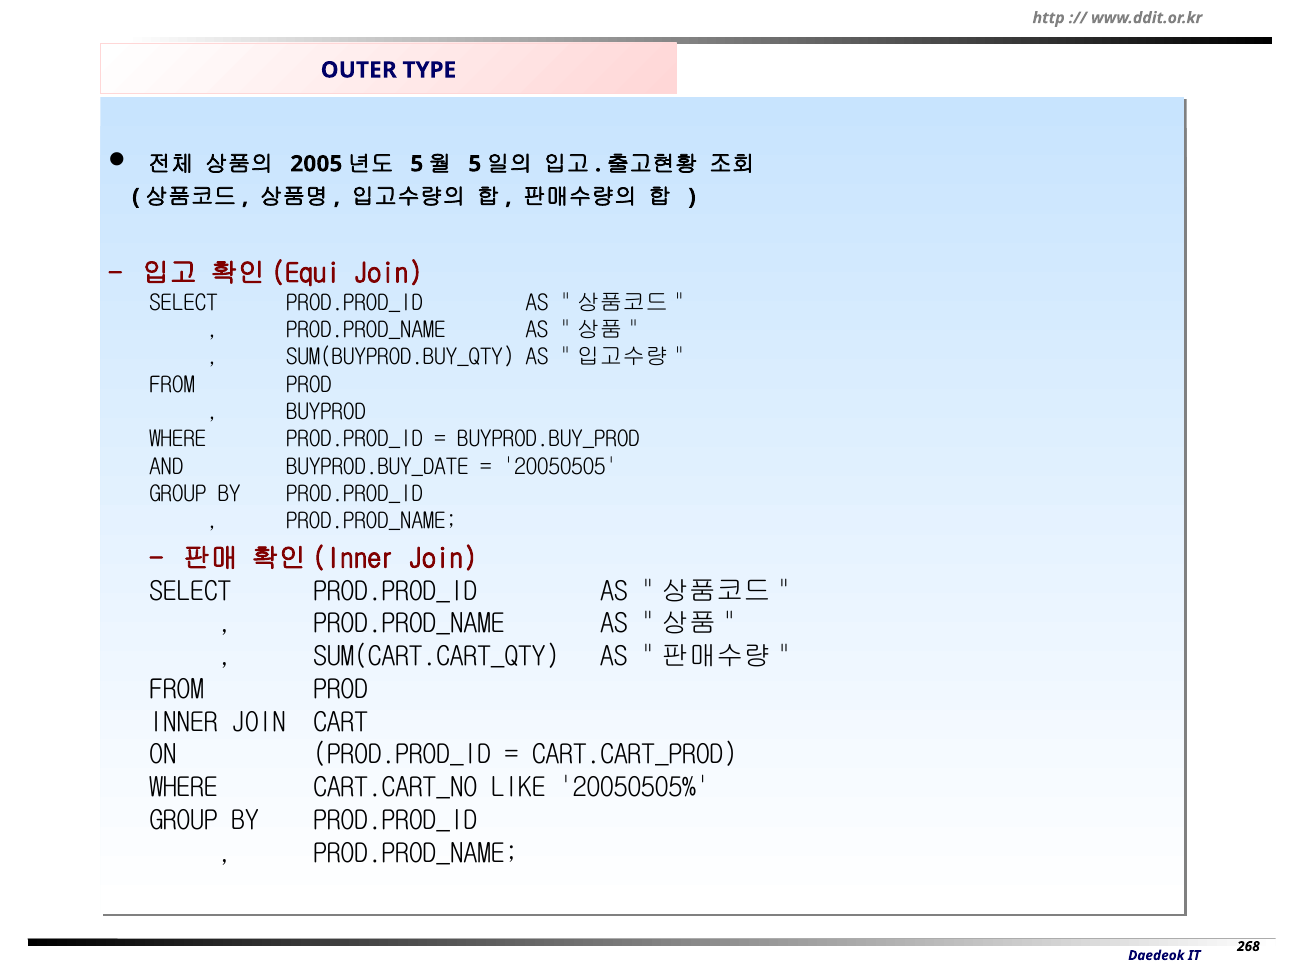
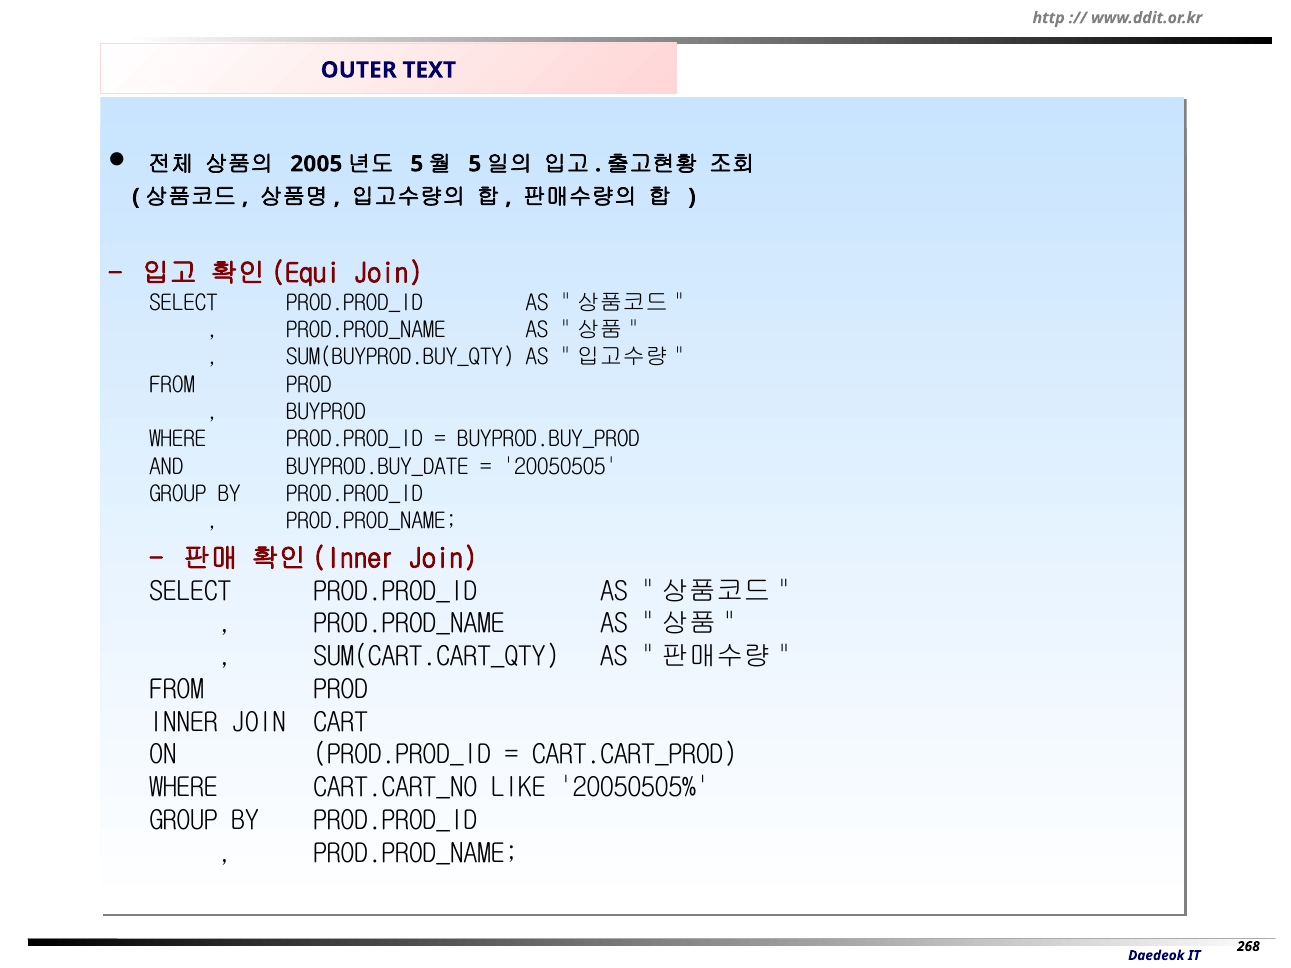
TYPE: TYPE -> TEXT
